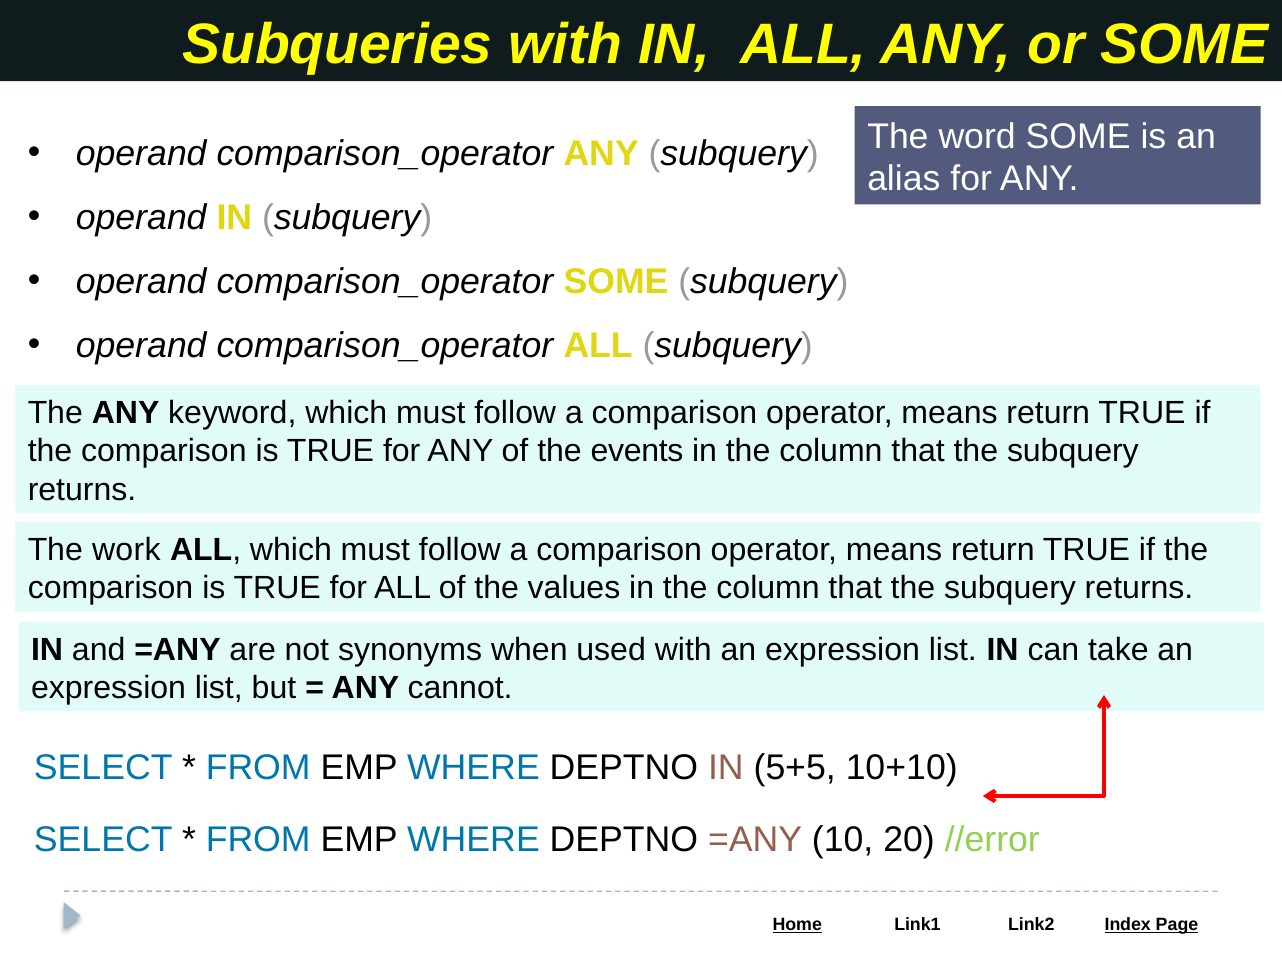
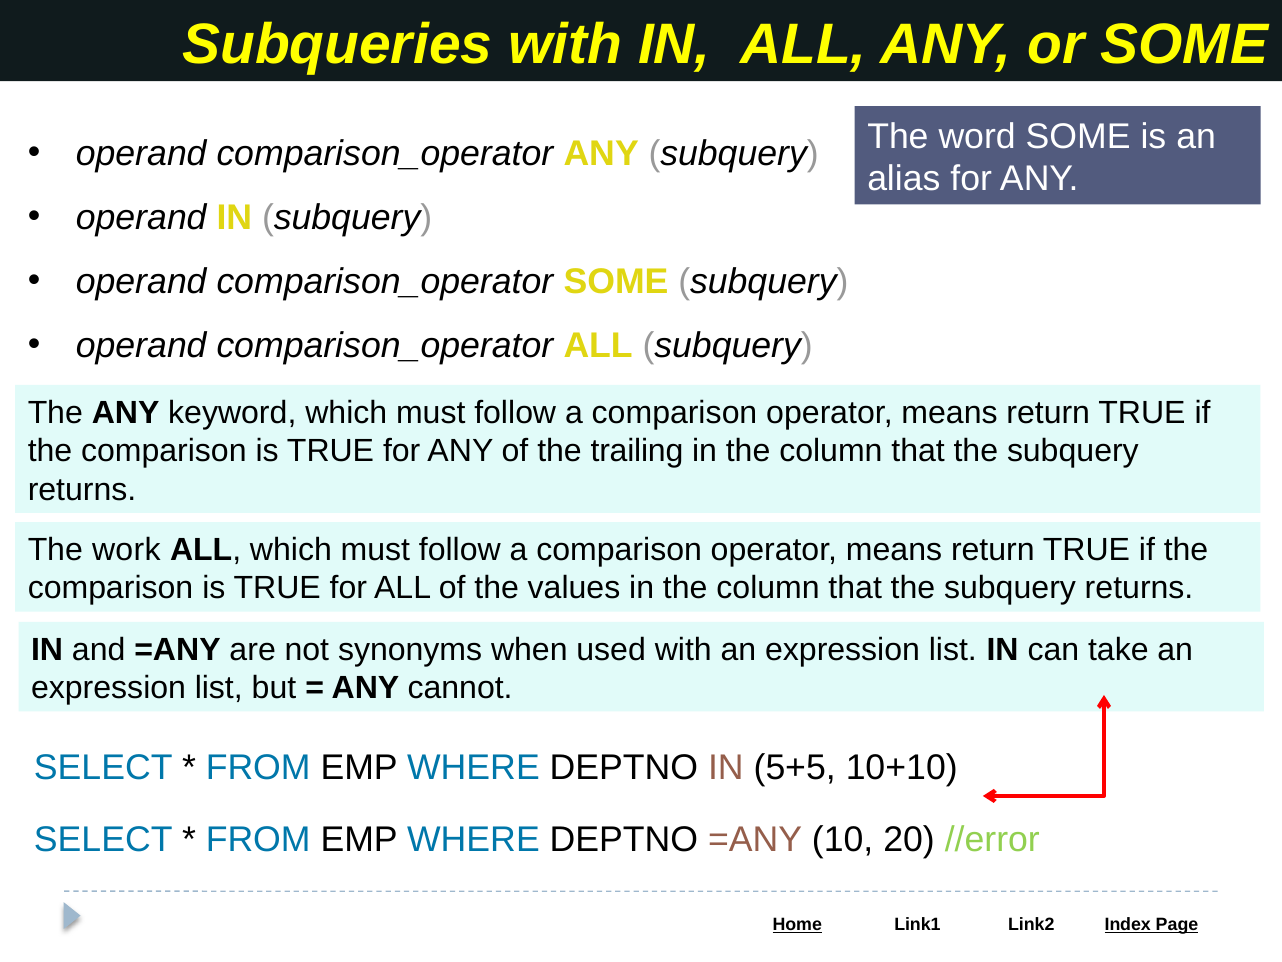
events: events -> trailing
